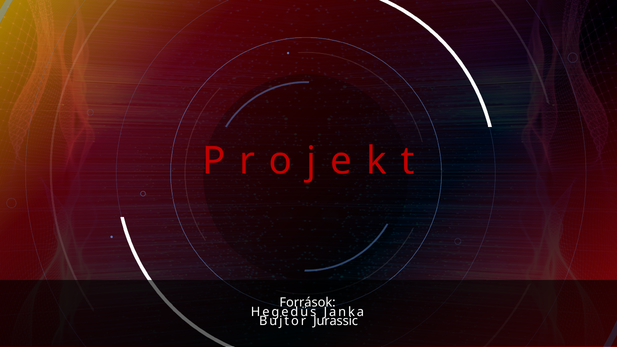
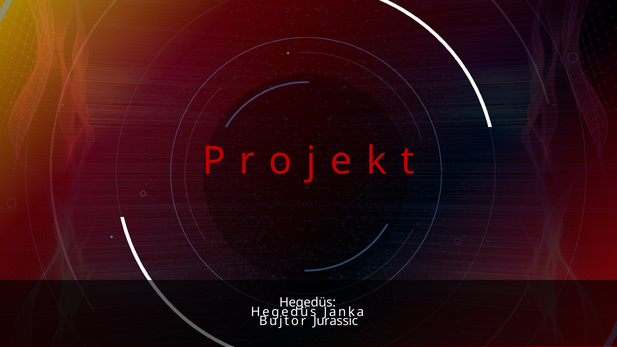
Források at (308, 303): Források -> Hegedüs
